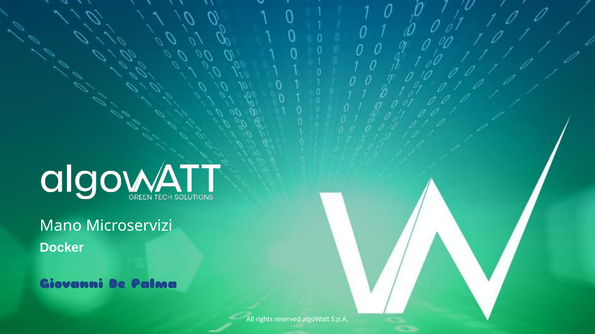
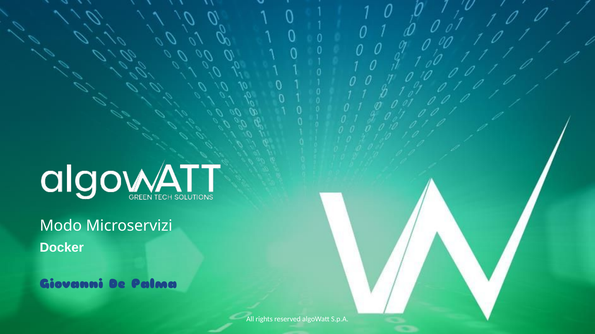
Mano: Mano -> Modo
